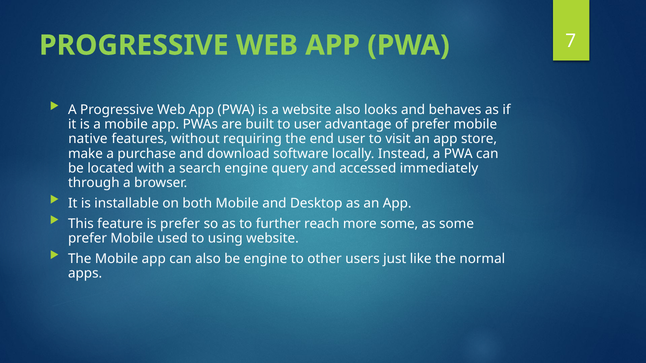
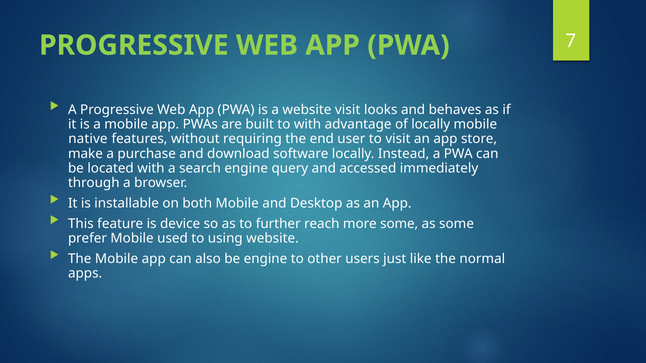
website also: also -> visit
to user: user -> with
of prefer: prefer -> locally
is prefer: prefer -> device
